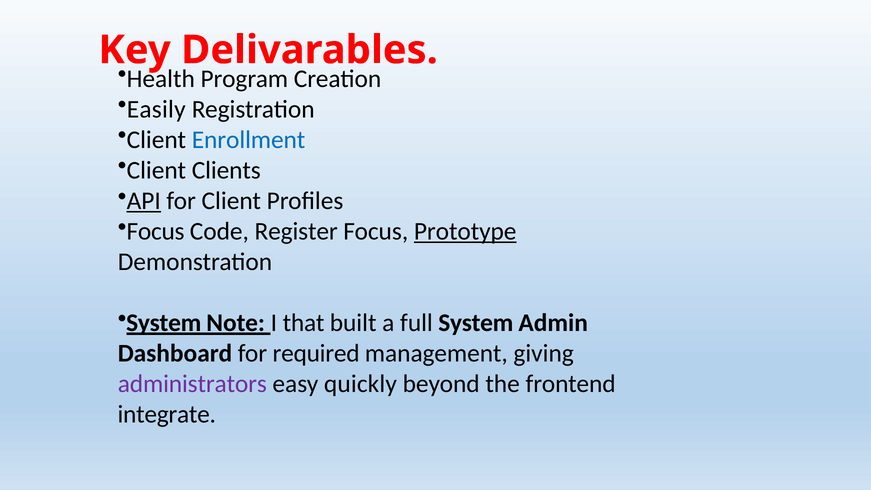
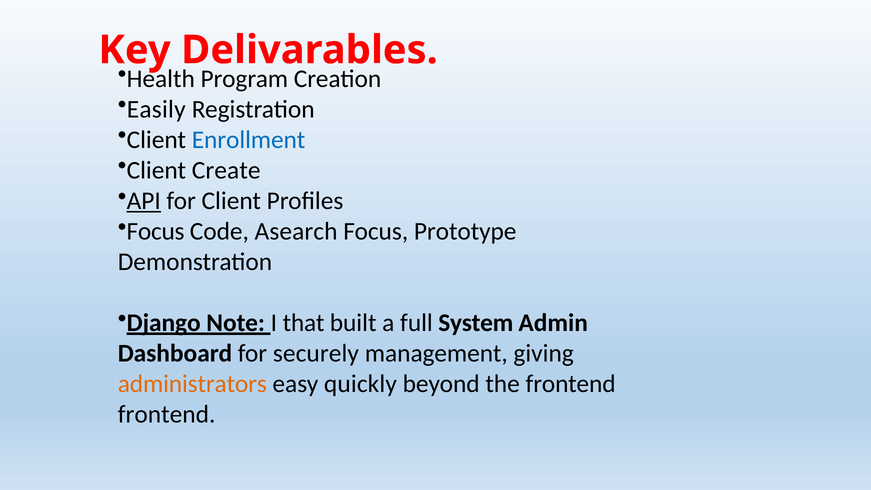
Clients: Clients -> Create
Register: Register -> Asearch
Prototype underline: present -> none
System at (164, 323): System -> Django
required: required -> securely
administrators colour: purple -> orange
integrate at (167, 414): integrate -> frontend
